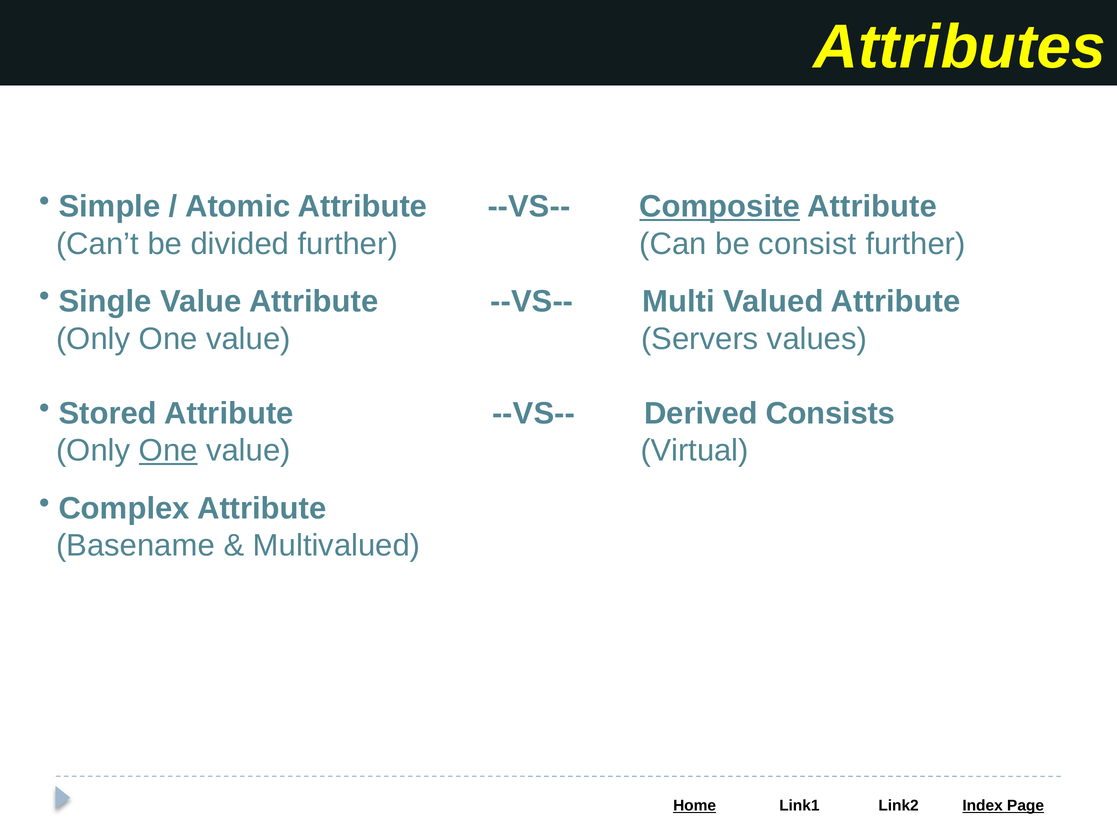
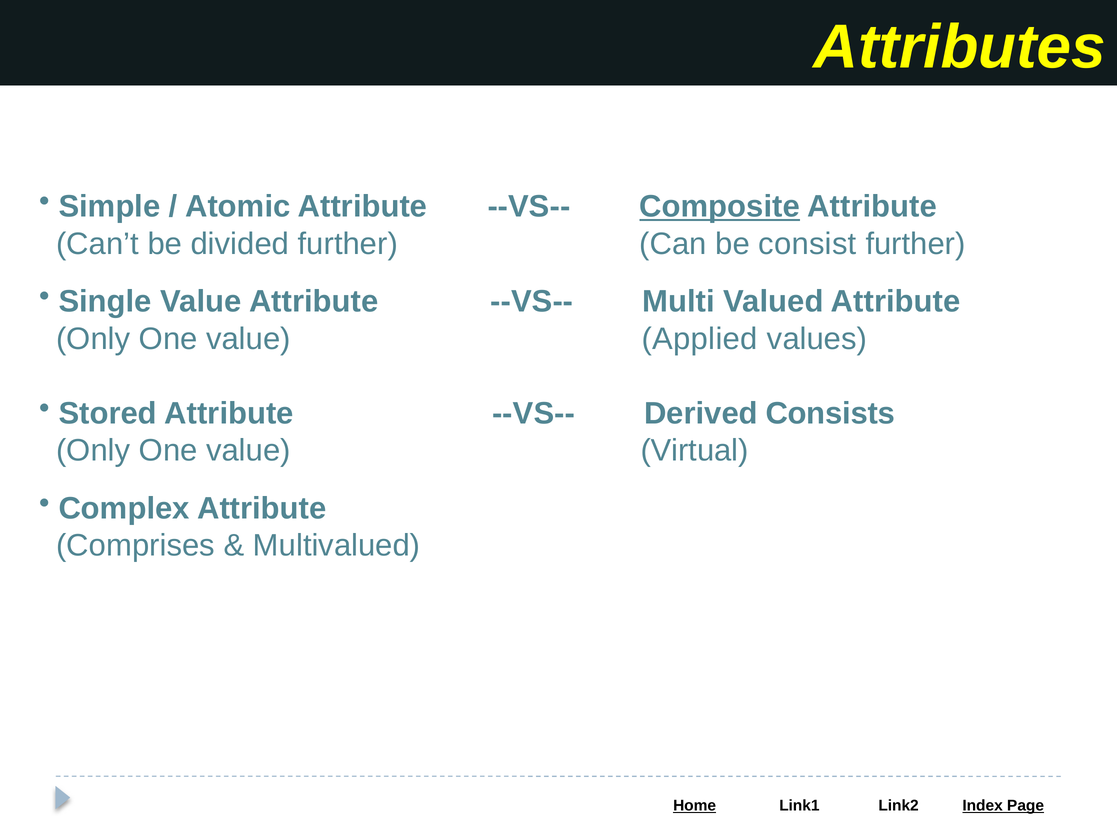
Servers: Servers -> Applied
One at (168, 450) underline: present -> none
Basename: Basename -> Comprises
